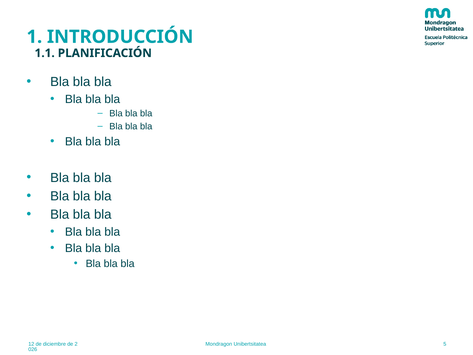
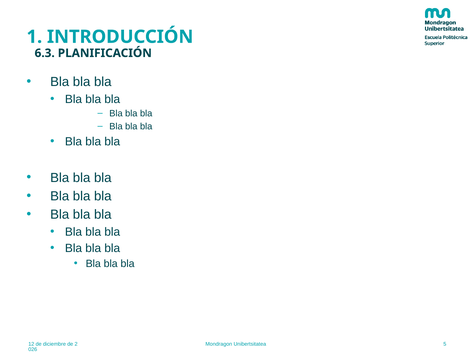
1.1: 1.1 -> 6.3
